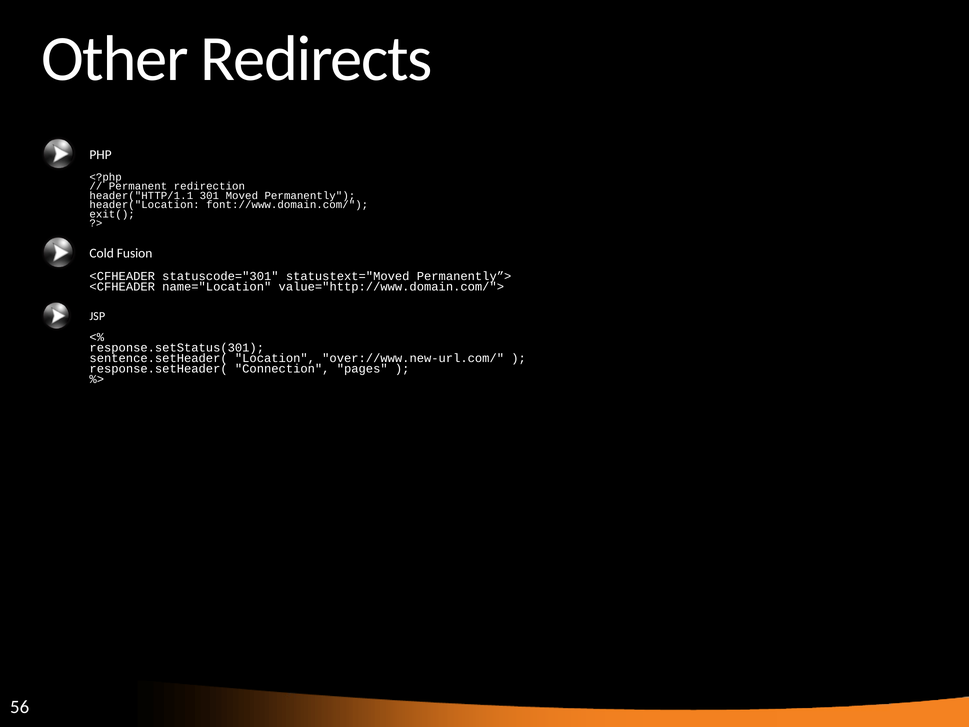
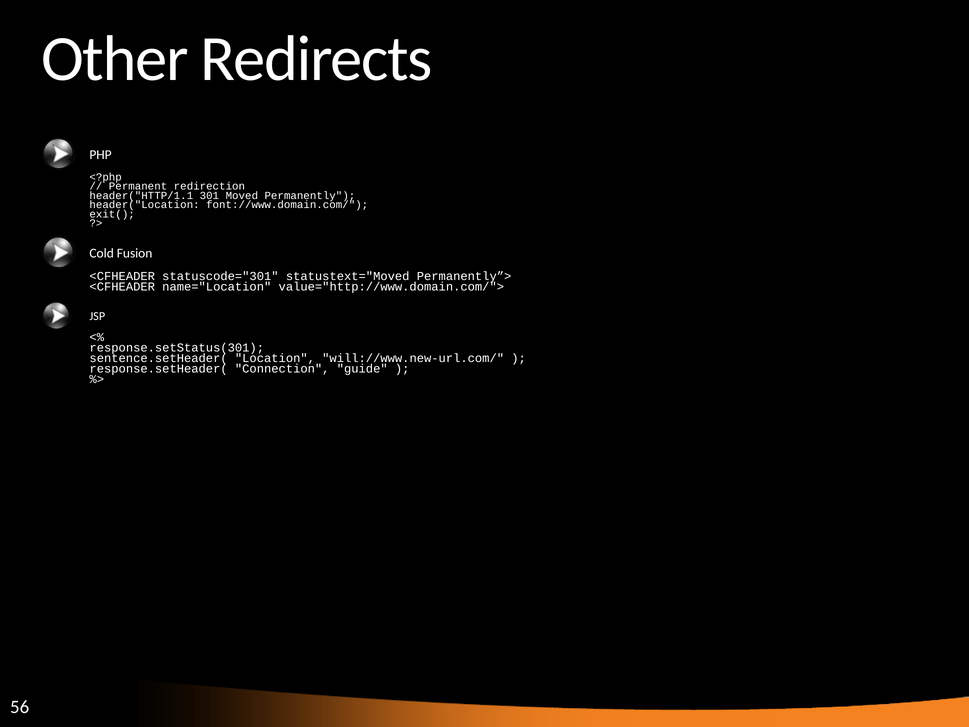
over://www.new-url.com/: over://www.new-url.com/ -> will://www.new-url.com/
pages: pages -> guide
